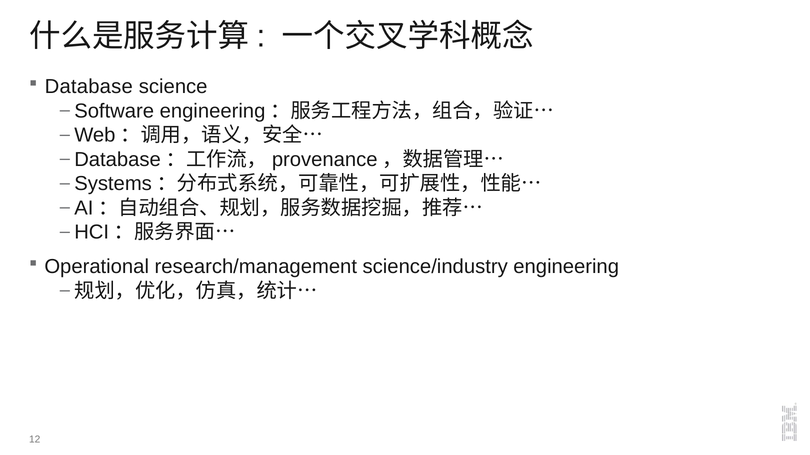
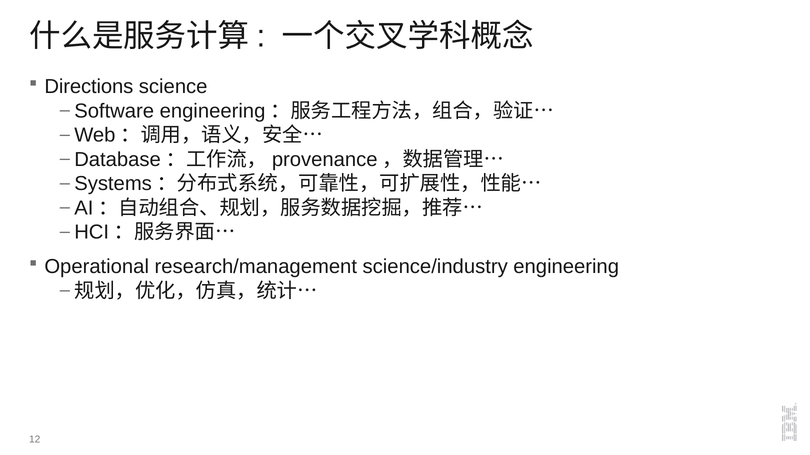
Database: Database -> Directions
